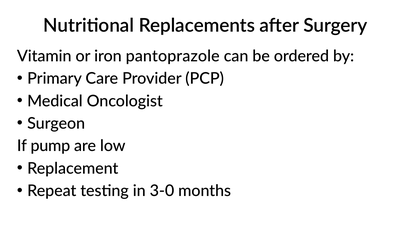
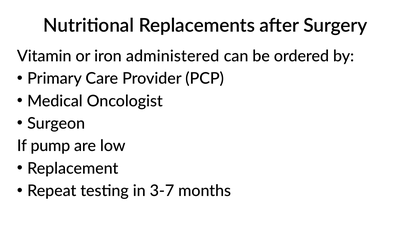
pantoprazole: pantoprazole -> administered
3-0: 3-0 -> 3-7
